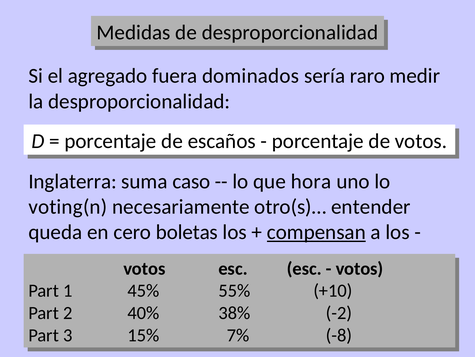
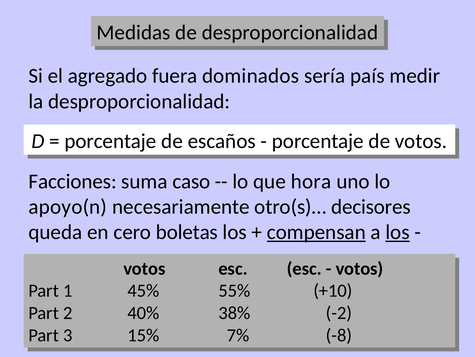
raro: raro -> país
Inglaterra: Inglaterra -> Facciones
voting(n: voting(n -> apoyo(n
entender: entender -> decisores
los at (398, 232) underline: none -> present
